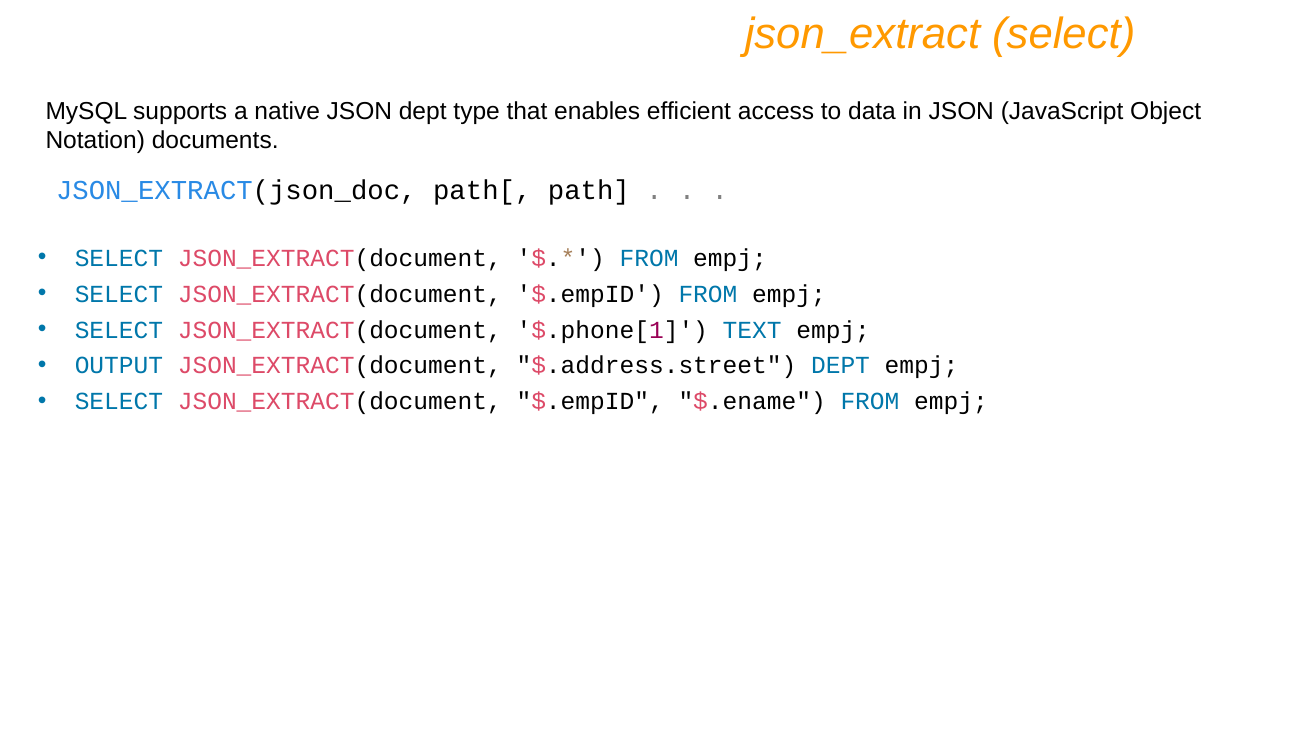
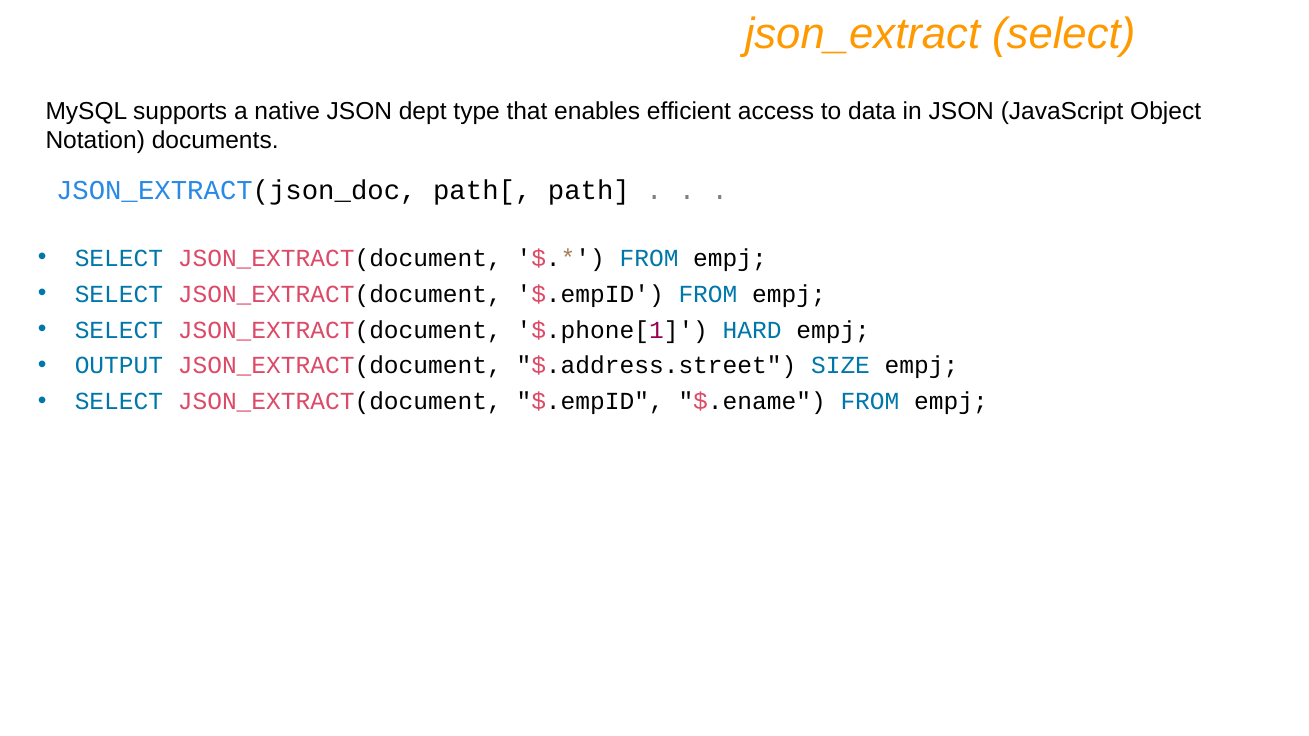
TEXT: TEXT -> HARD
$.address.street DEPT: DEPT -> SIZE
